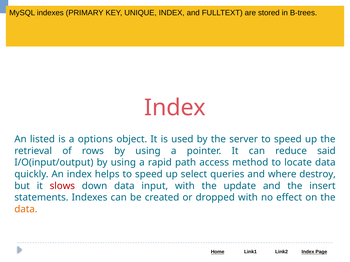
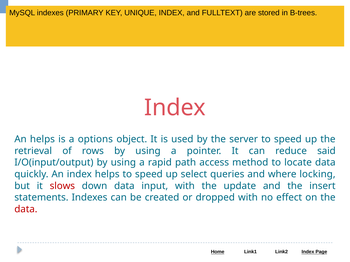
An listed: listed -> helps
destroy: destroy -> locking
data at (26, 210) colour: orange -> red
